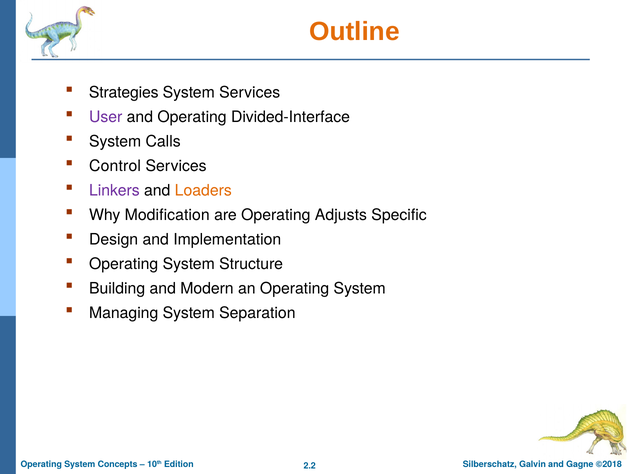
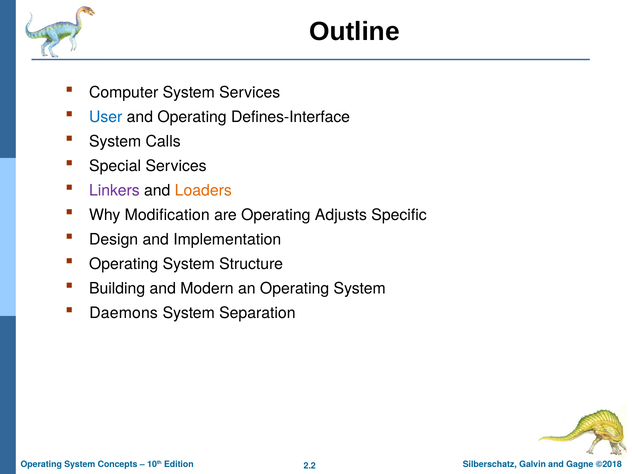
Outline colour: orange -> black
Strategies: Strategies -> Computer
User colour: purple -> blue
Divided-Interface: Divided-Interface -> Defines-Interface
Control: Control -> Special
Managing: Managing -> Daemons
